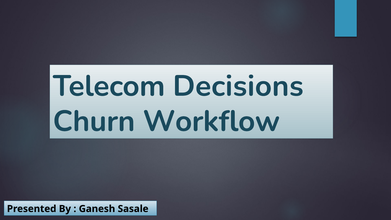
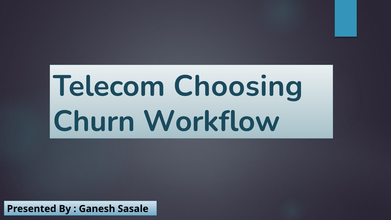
Decisions: Decisions -> Choosing
